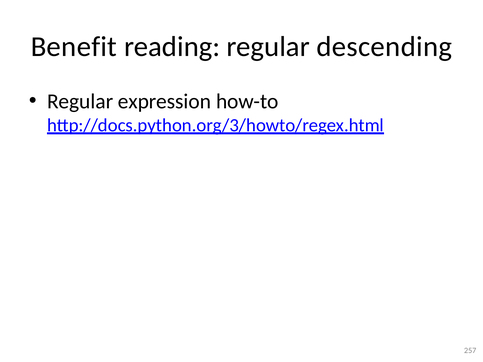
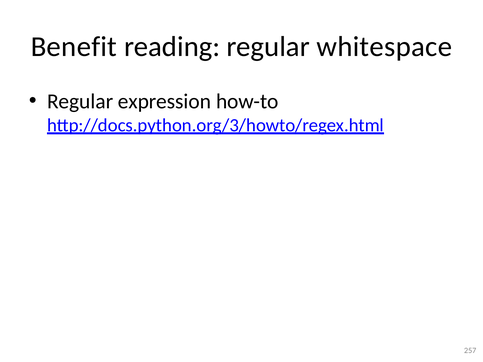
descending: descending -> whitespace
